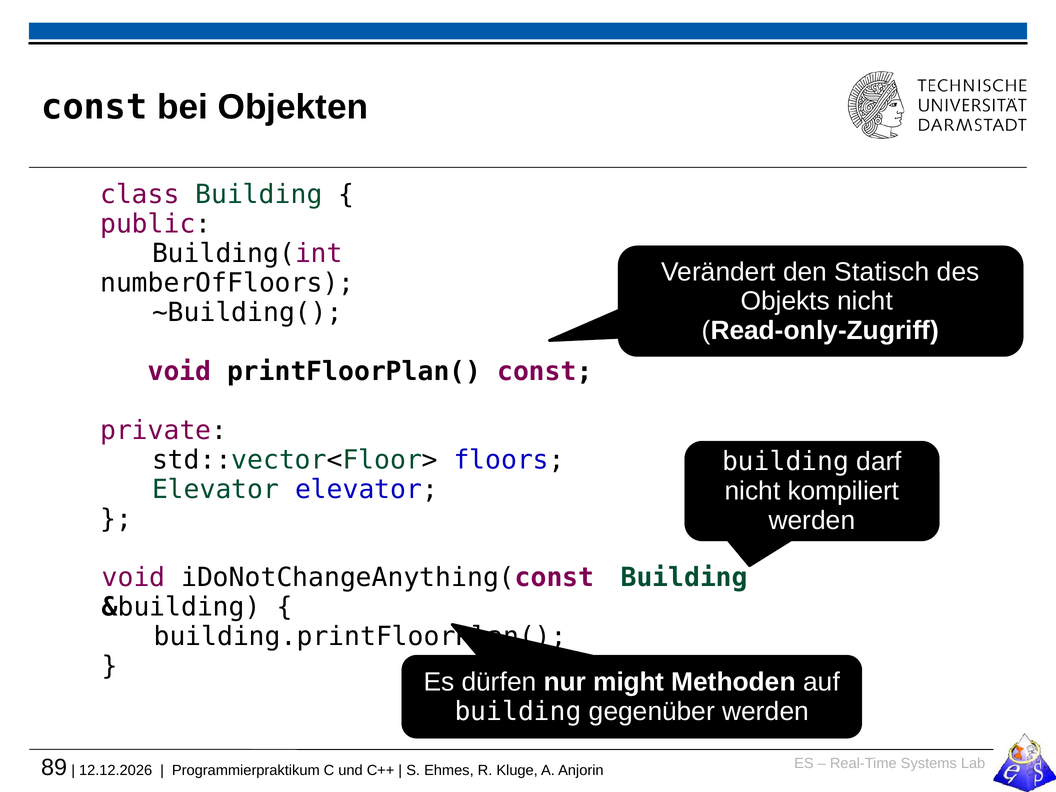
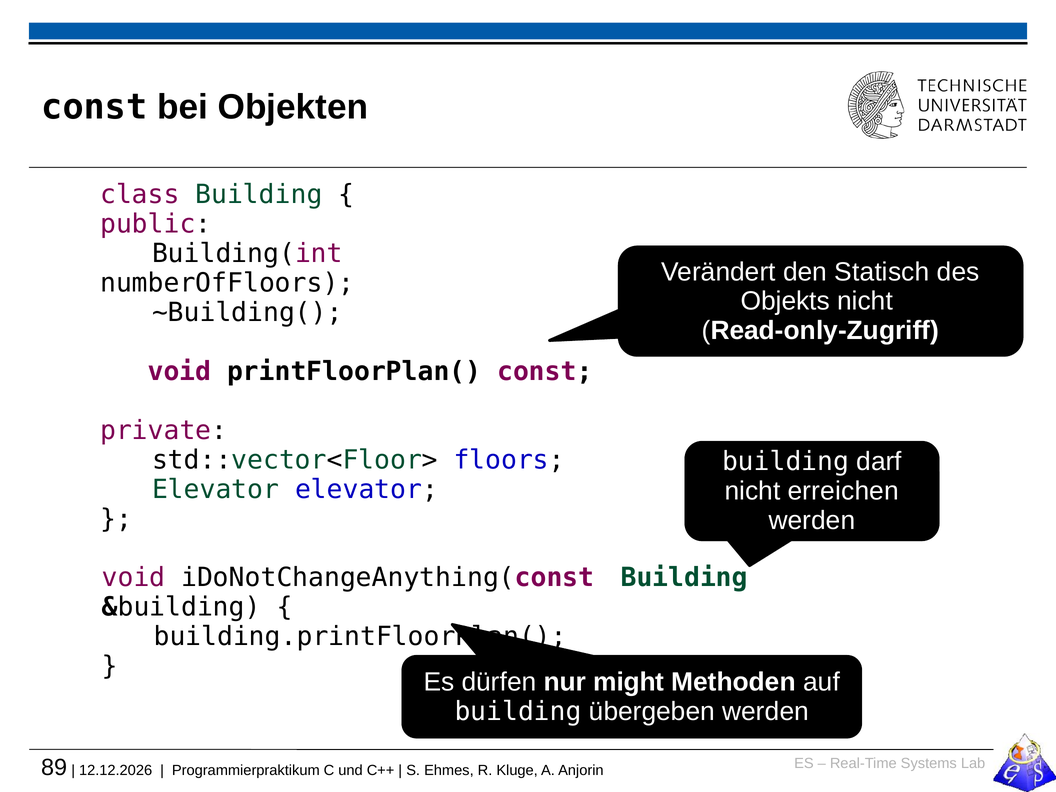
kompiliert: kompiliert -> erreichen
gegenüber: gegenüber -> übergeben
